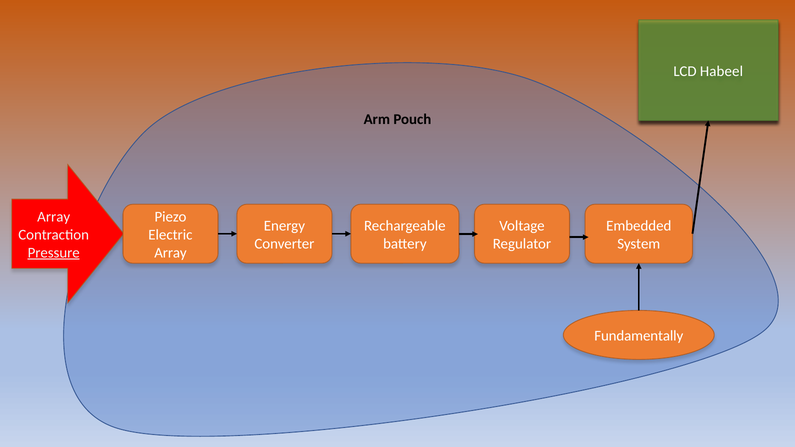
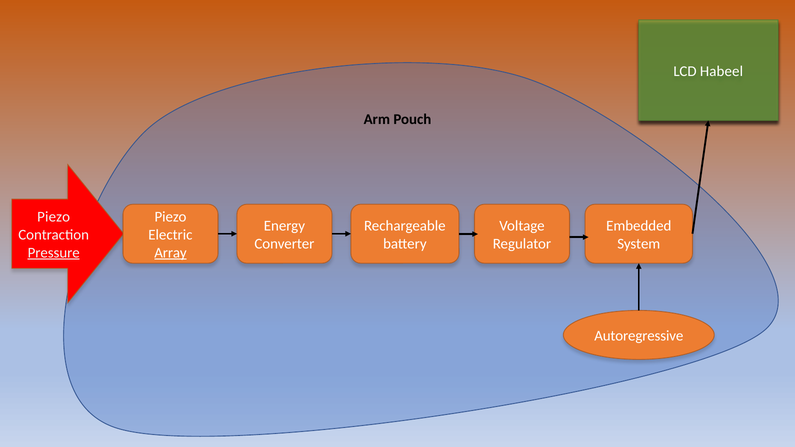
Array at (54, 217): Array -> Piezo
Array at (171, 253) underline: none -> present
Fundamentally: Fundamentally -> Autoregressive
